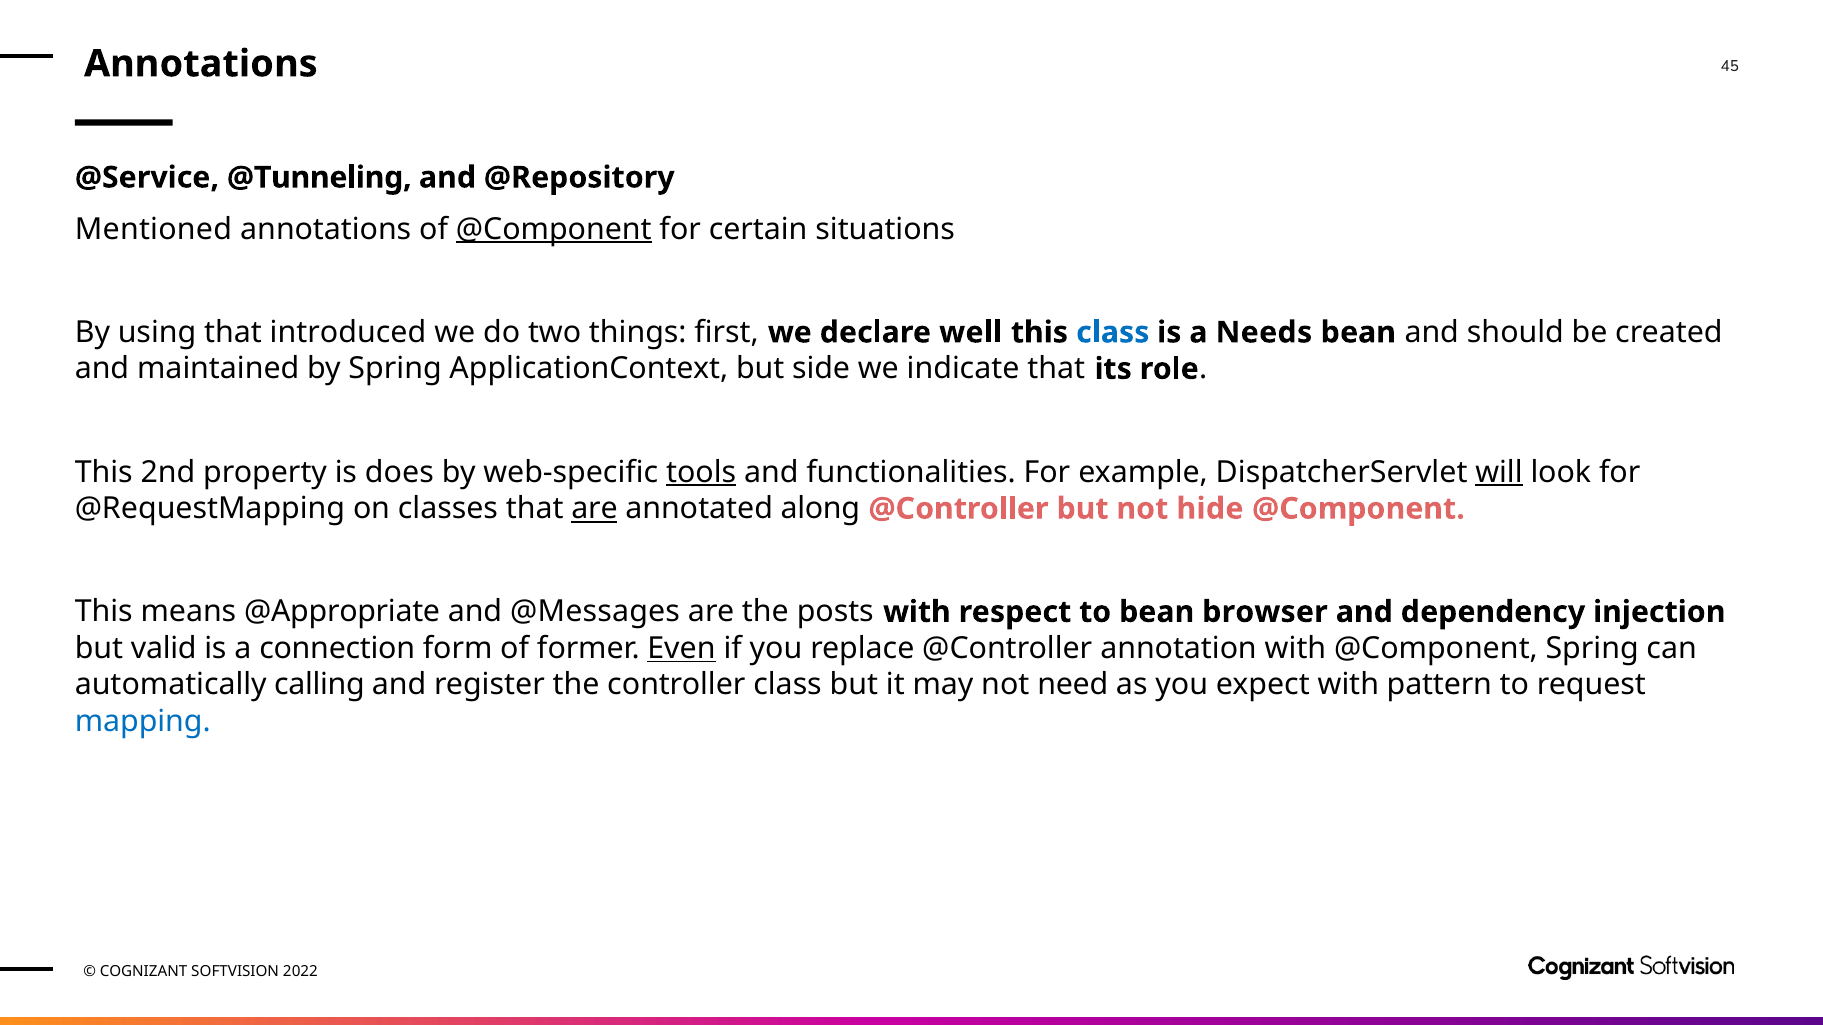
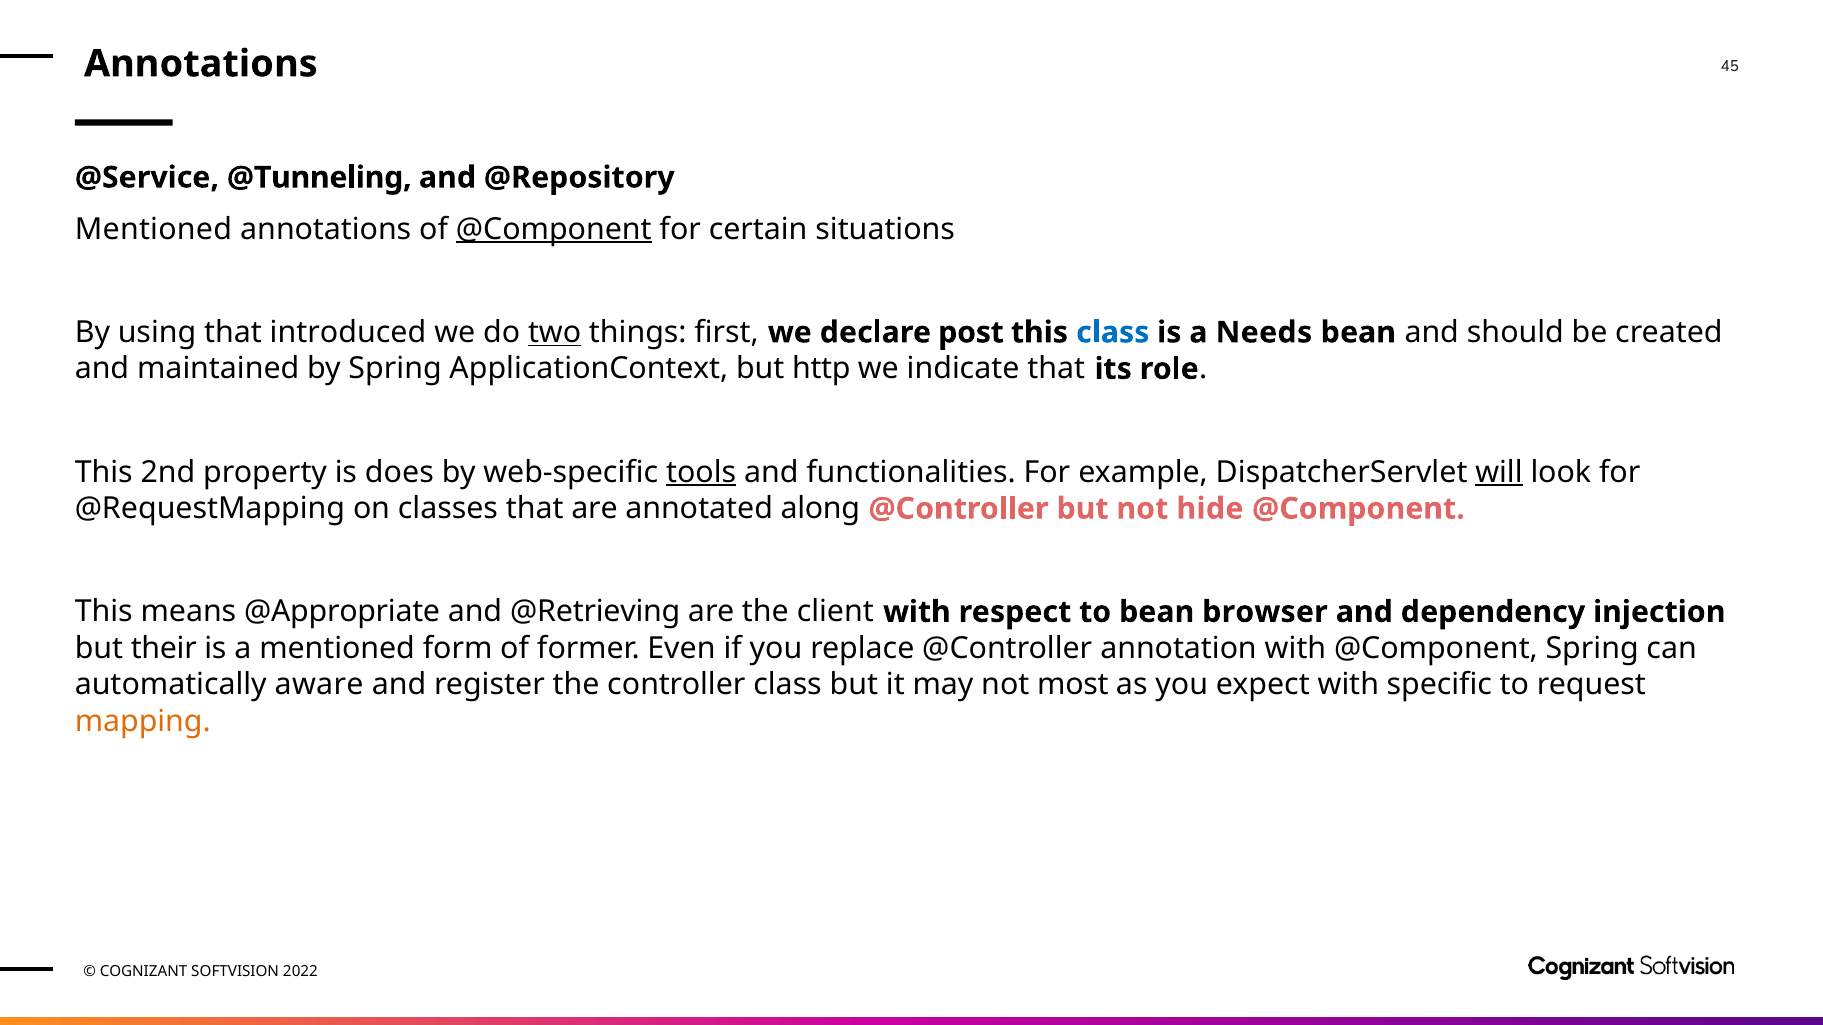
two underline: none -> present
well: well -> post
side: side -> http
are at (595, 509) underline: present -> none
@Messages: @Messages -> @Retrieving
posts: posts -> client
valid: valid -> their
a connection: connection -> mentioned
Even underline: present -> none
calling: calling -> aware
need: need -> most
pattern: pattern -> specific
mapping colour: blue -> orange
